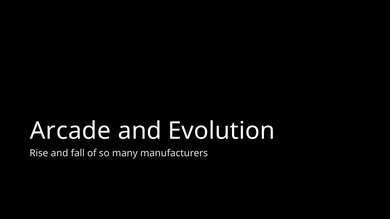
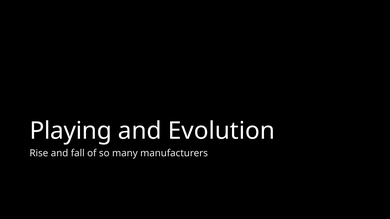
Arcade: Arcade -> Playing
